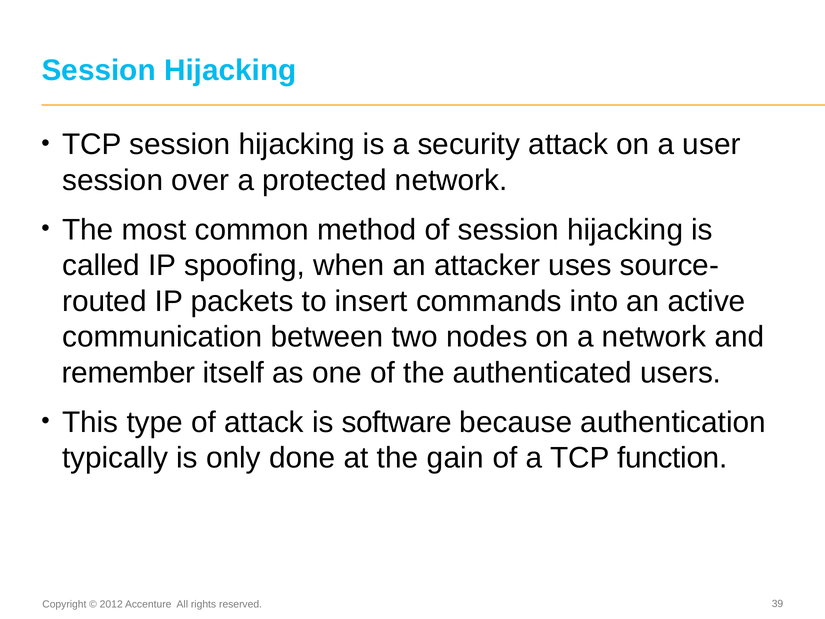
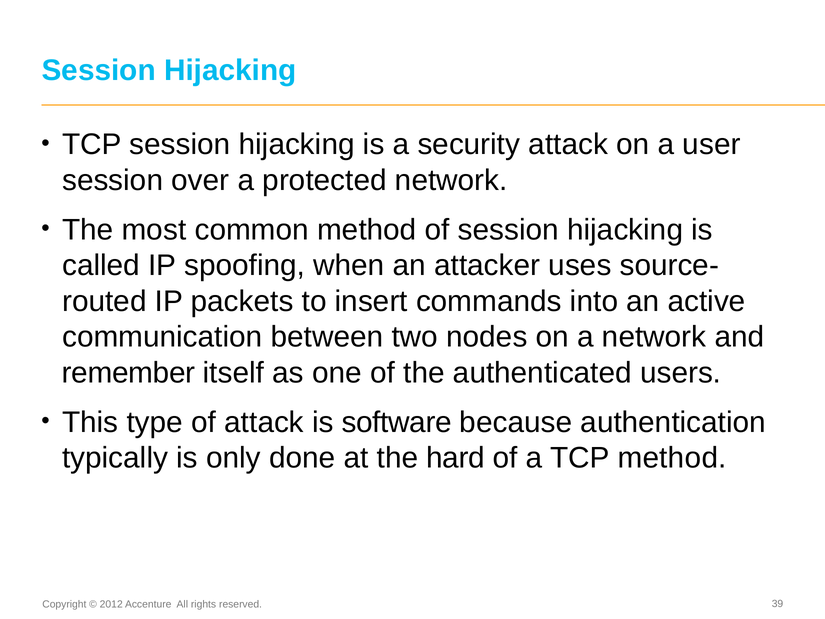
gain: gain -> hard
TCP function: function -> method
